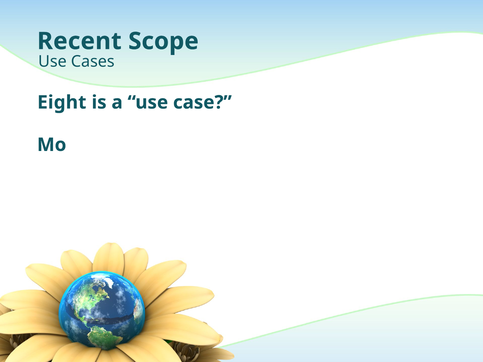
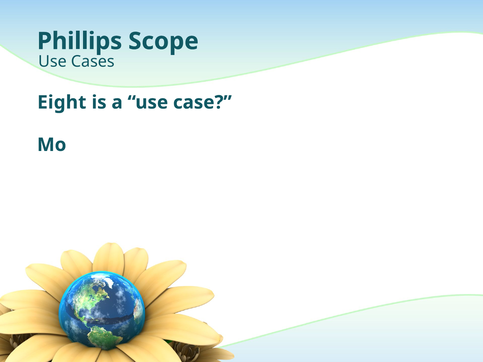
Recent: Recent -> Phillips
